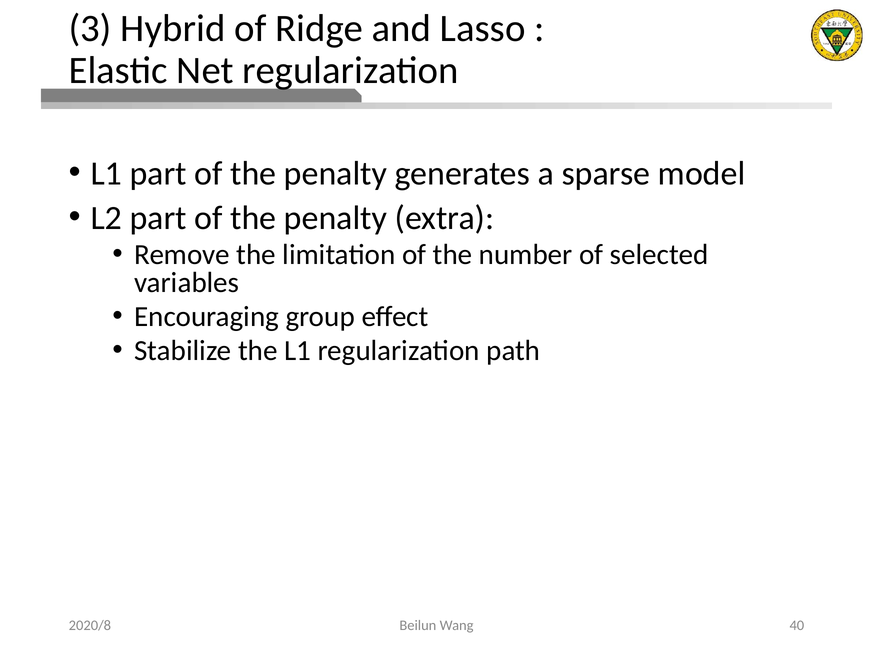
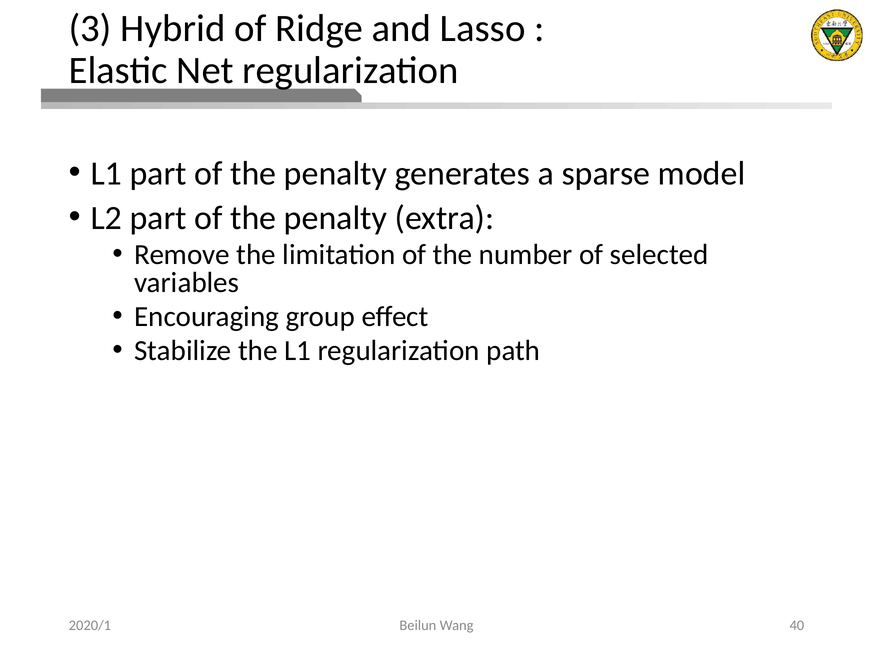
2020/8: 2020/8 -> 2020/1
